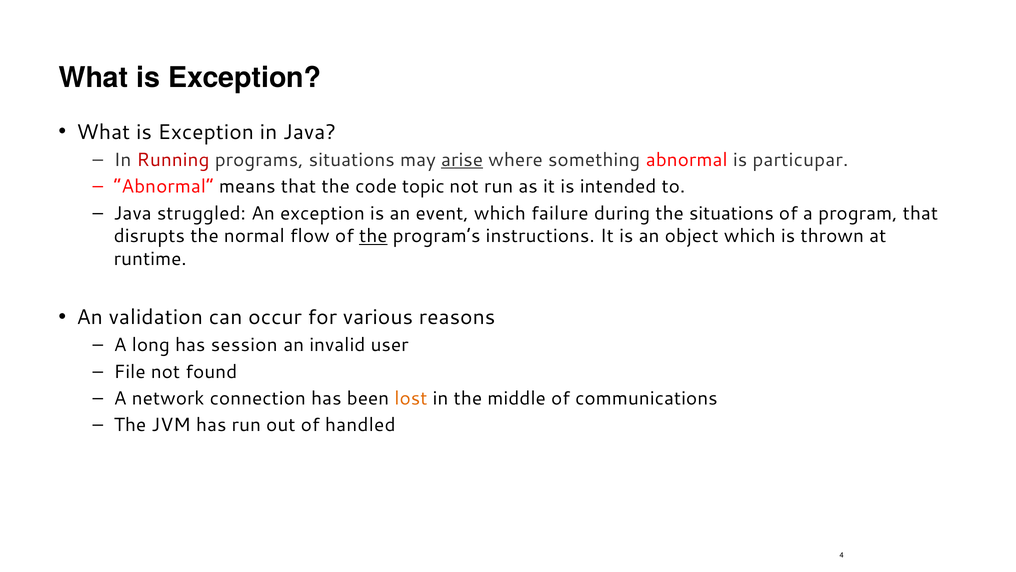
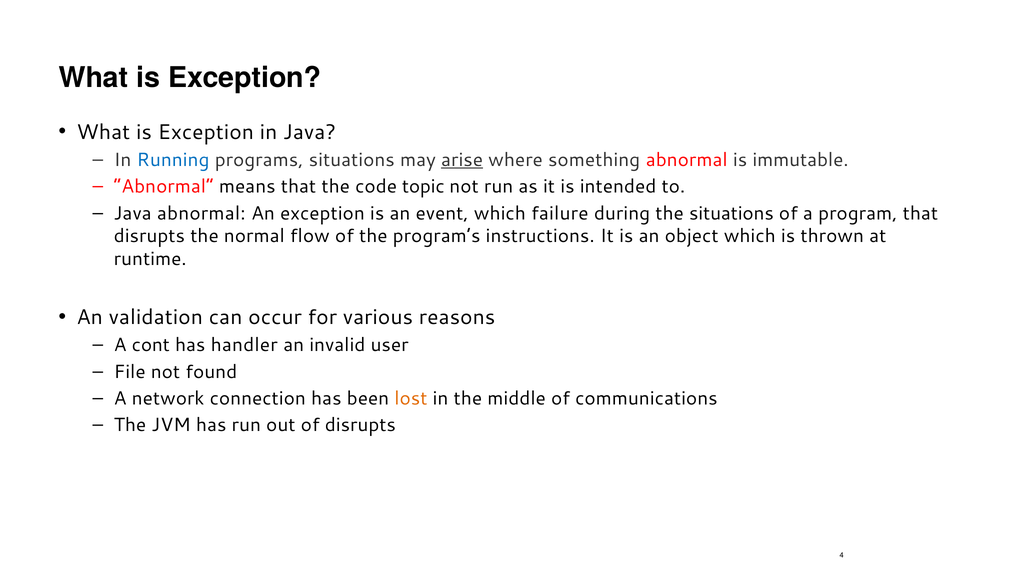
Running colour: red -> blue
particupar: particupar -> immutable
Java struggled: struggled -> abnormal
the at (373, 236) underline: present -> none
long: long -> cont
session: session -> handler
of handled: handled -> disrupts
